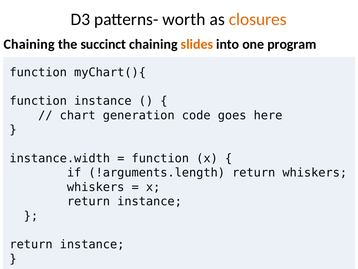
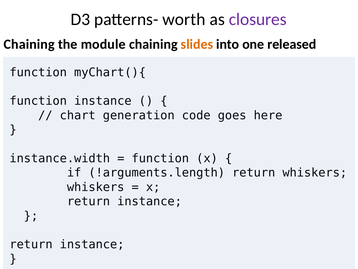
closures colour: orange -> purple
succinct: succinct -> module
program: program -> released
